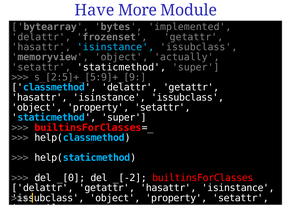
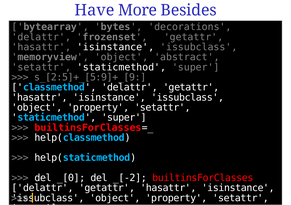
Module: Module -> Besides
implemented: implemented -> decorations
isinstance at (116, 47) colour: light blue -> white
actually: actually -> abstract
